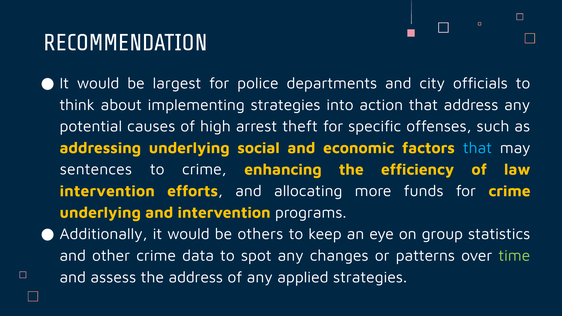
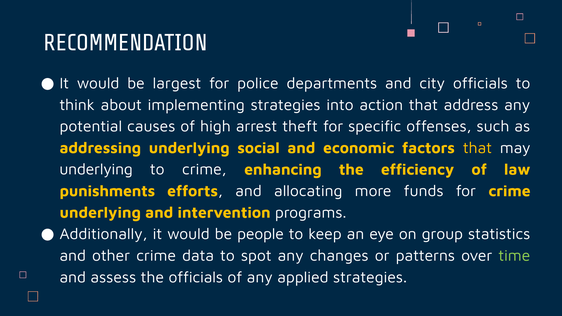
that at (477, 148) colour: light blue -> yellow
sentences at (96, 170): sentences -> underlying
intervention at (107, 191): intervention -> punishments
others: others -> people
the address: address -> officials
